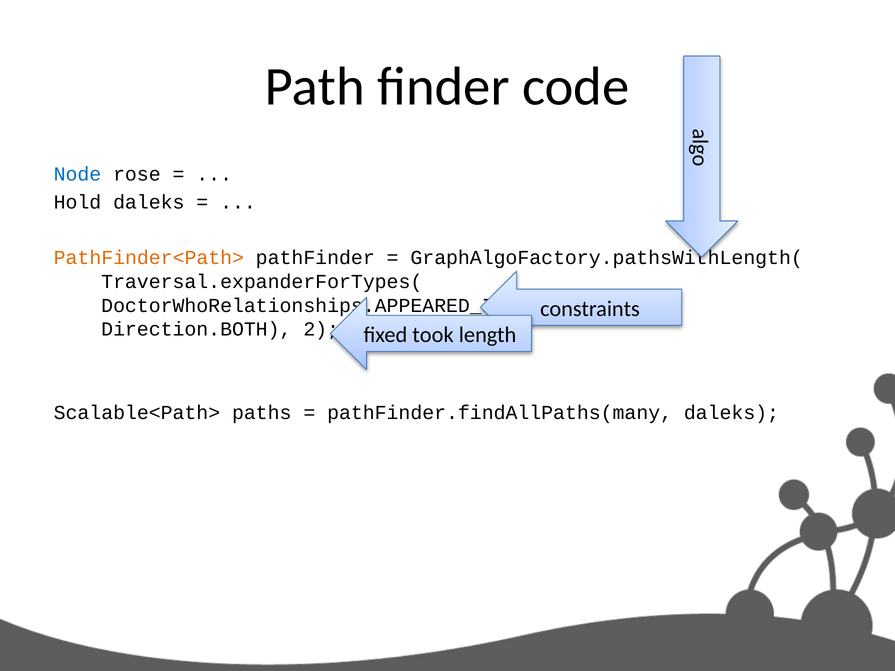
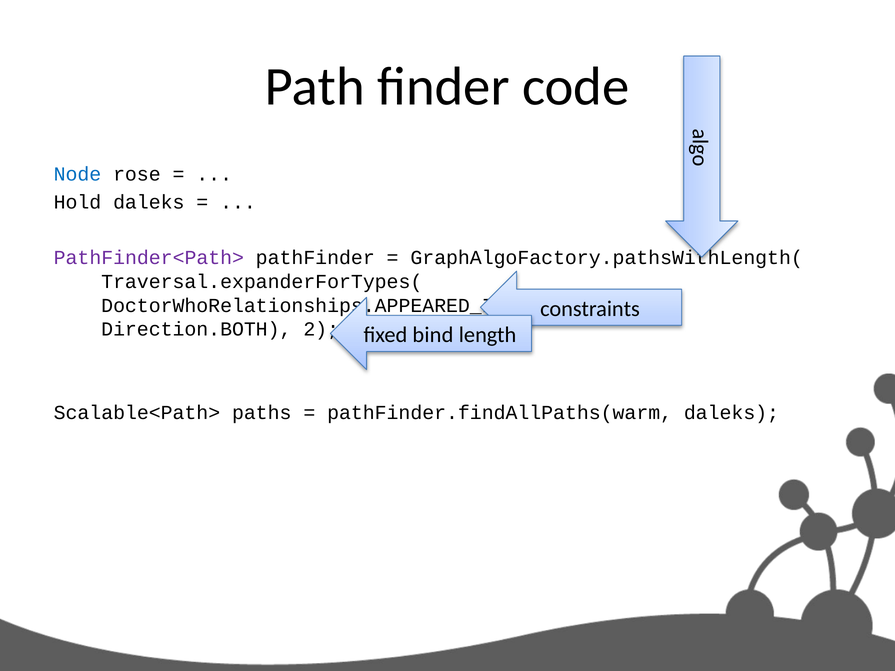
PathFinder<Path> colour: orange -> purple
took: took -> bind
pathFinder.findAllPaths(many: pathFinder.findAllPaths(many -> pathFinder.findAllPaths(warm
